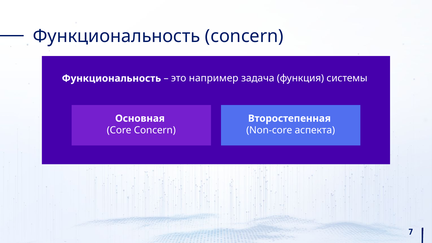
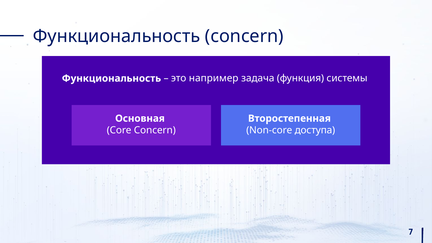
аспекта: аспекта -> доступа
